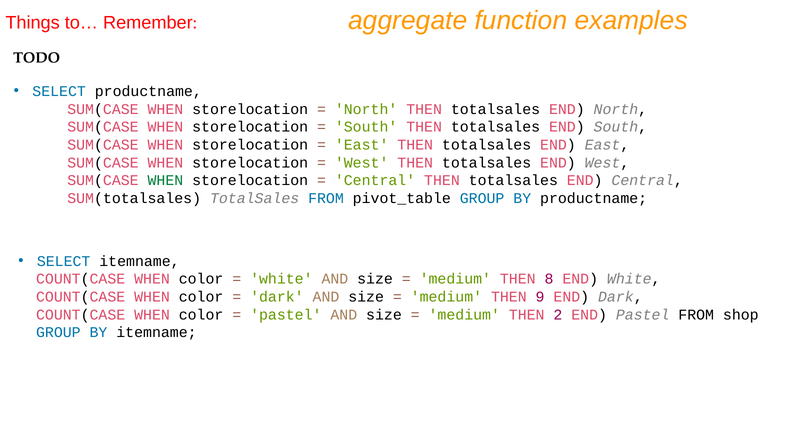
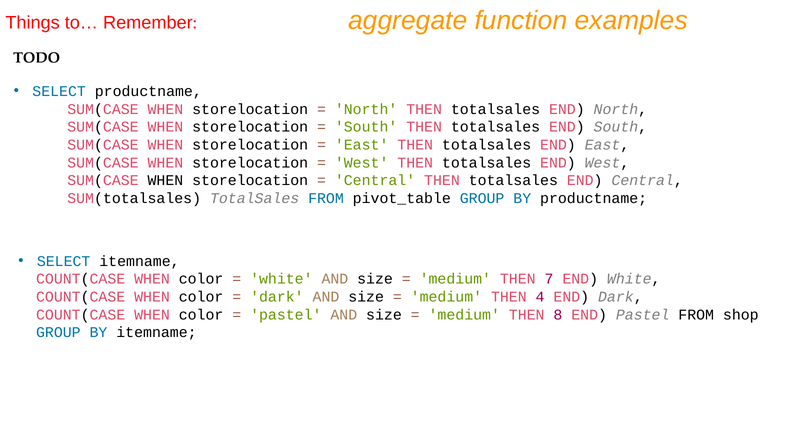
WHEN at (165, 181) colour: green -> black
8: 8 -> 7
9: 9 -> 4
2: 2 -> 8
